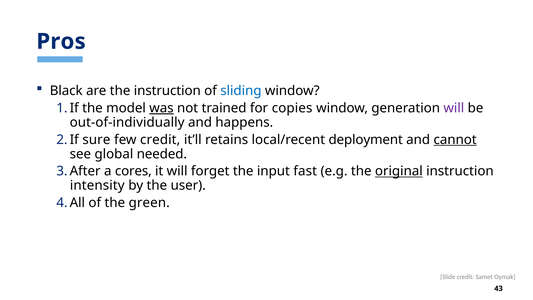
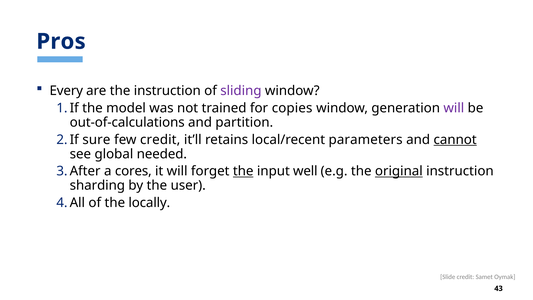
Black: Black -> Every
sliding colour: blue -> purple
was underline: present -> none
out-of-individually: out-of-individually -> out-of-calculations
happens: happens -> partition
deployment: deployment -> parameters
the at (243, 171) underline: none -> present
fast: fast -> well
intensity: intensity -> sharding
green: green -> locally
